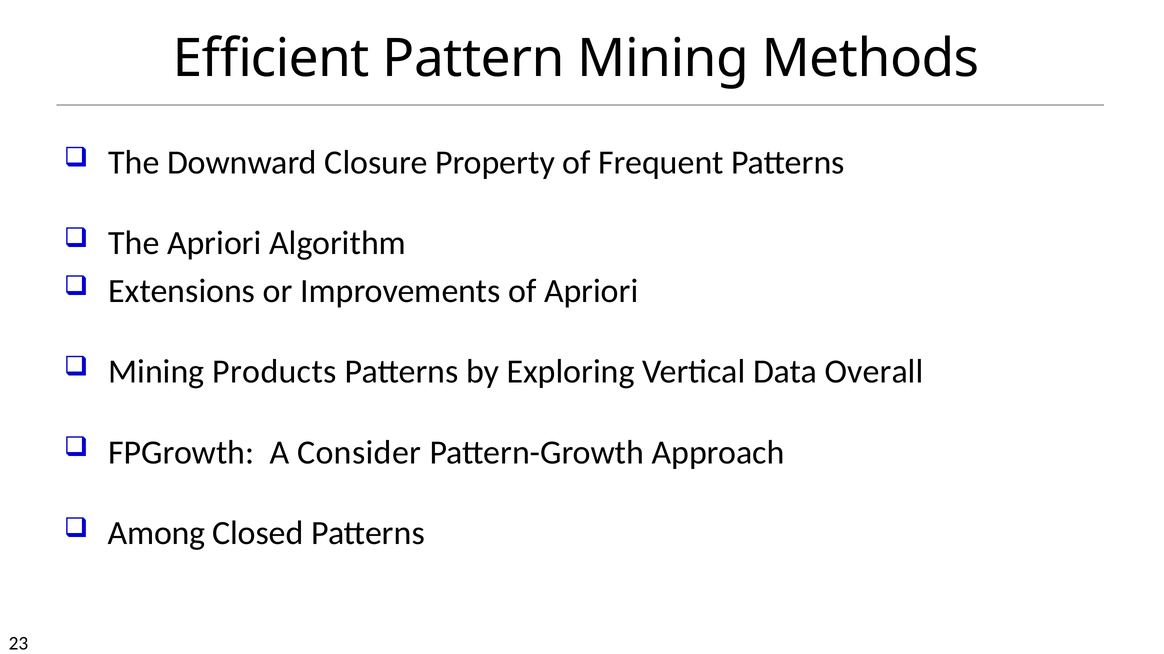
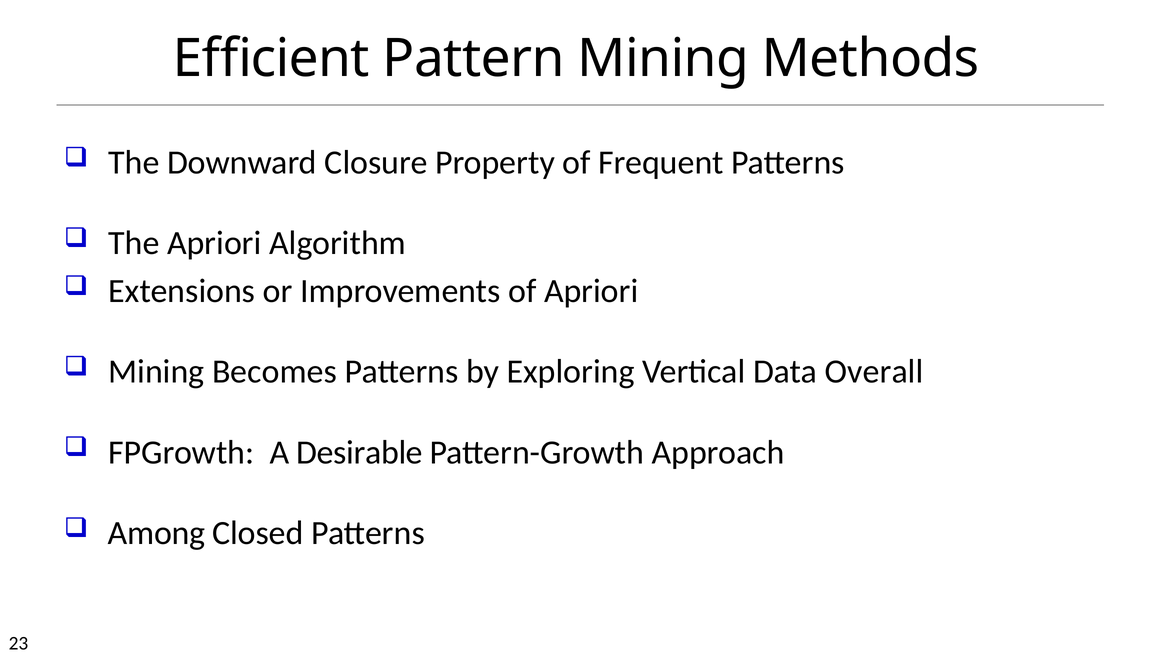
Products: Products -> Becomes
Consider: Consider -> Desirable
